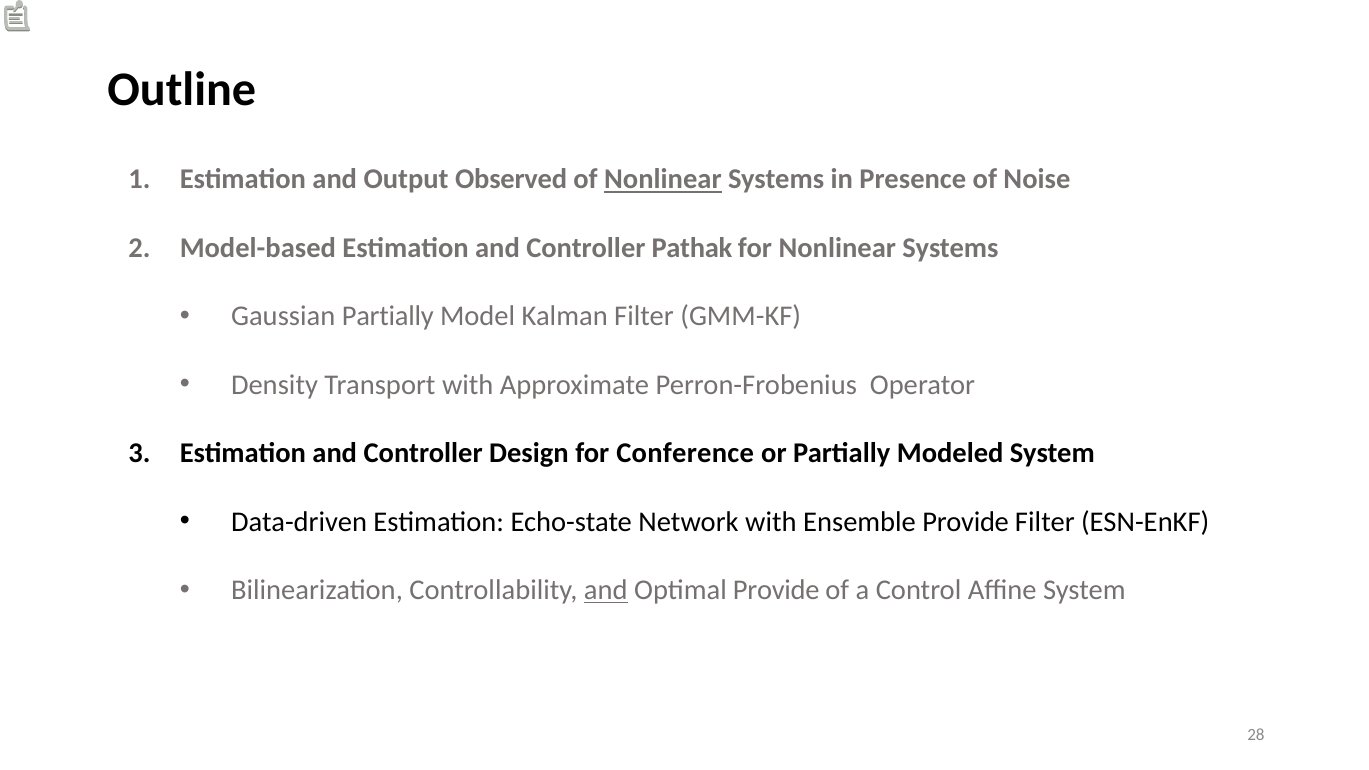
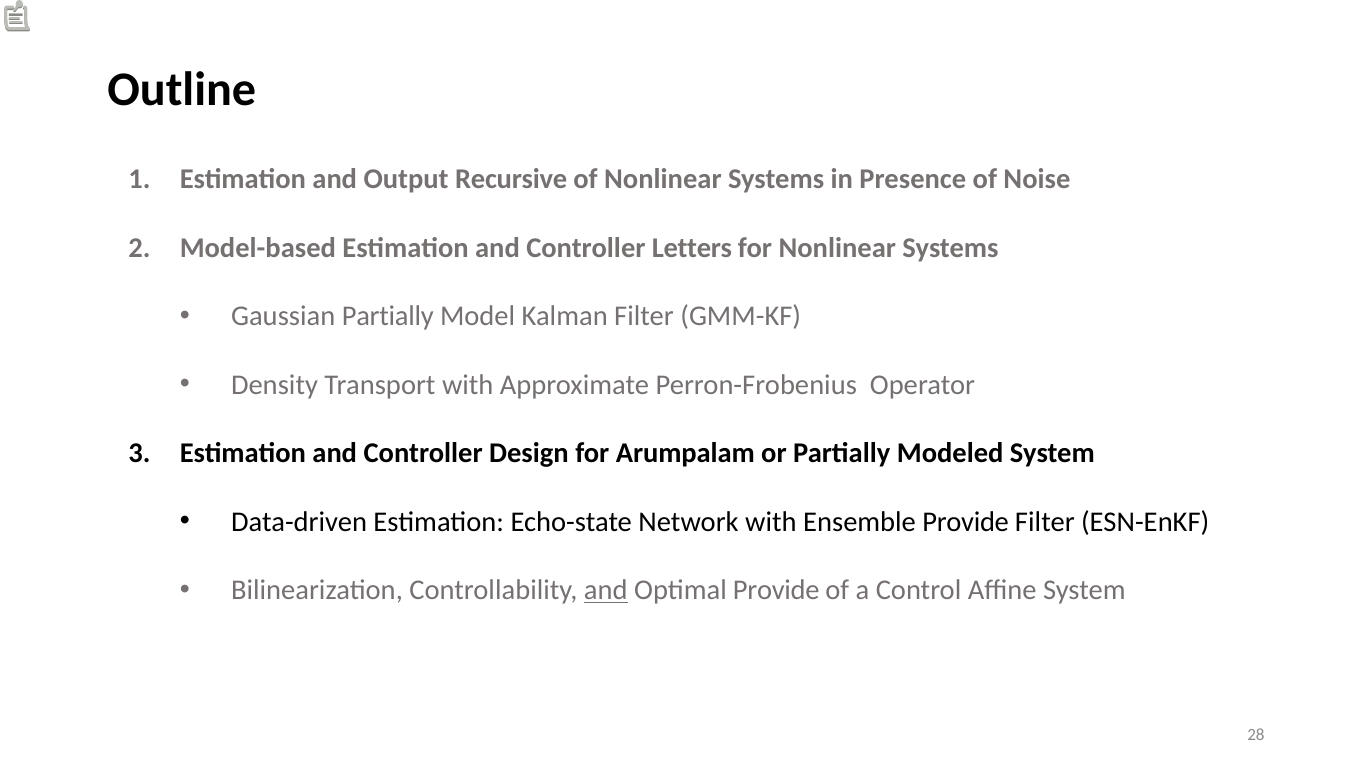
Observed: Observed -> Recursive
Nonlinear at (663, 179) underline: present -> none
Pathak: Pathak -> Letters
Conference: Conference -> Arumpalam
